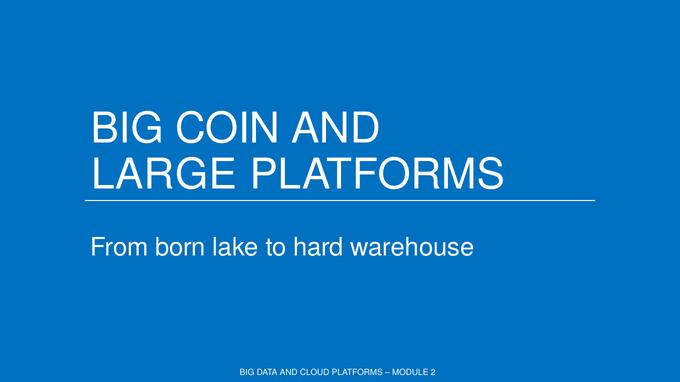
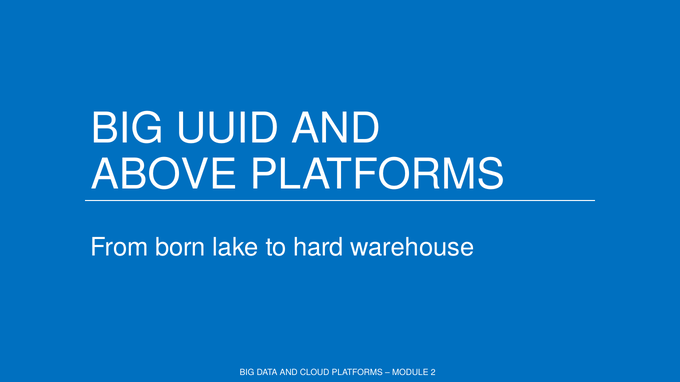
COIN: COIN -> UUID
LARGE: LARGE -> ABOVE
